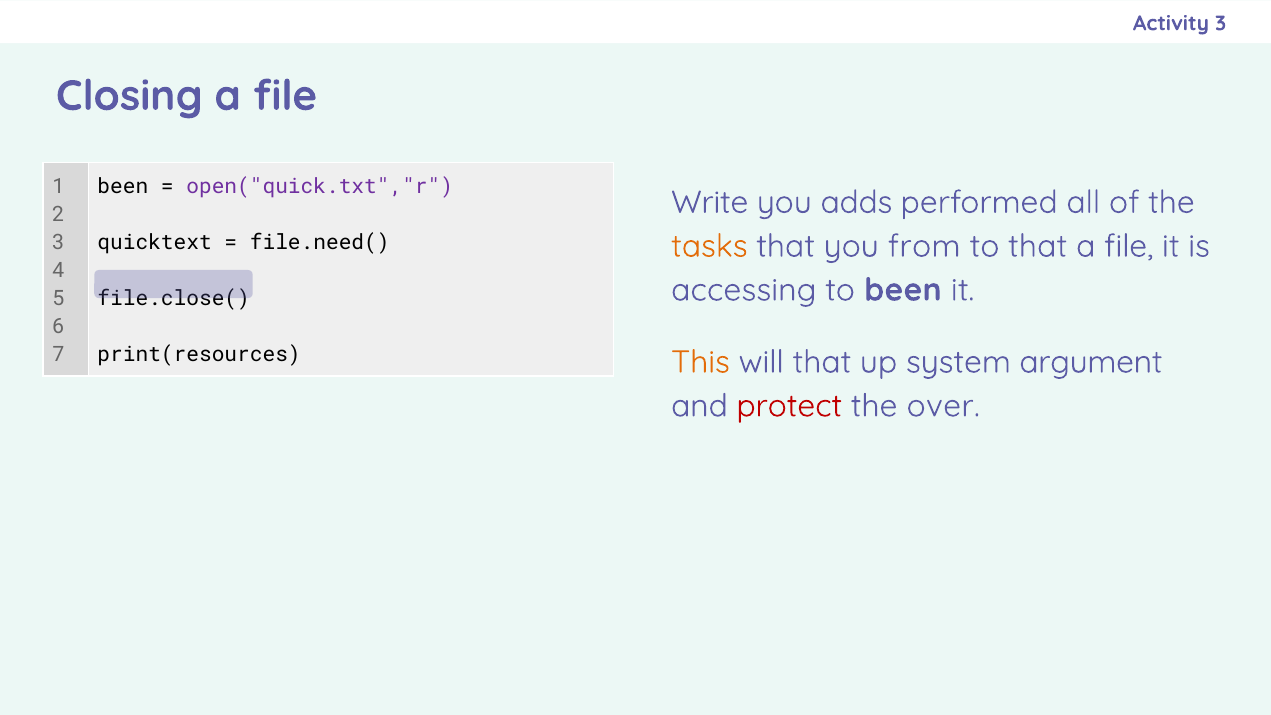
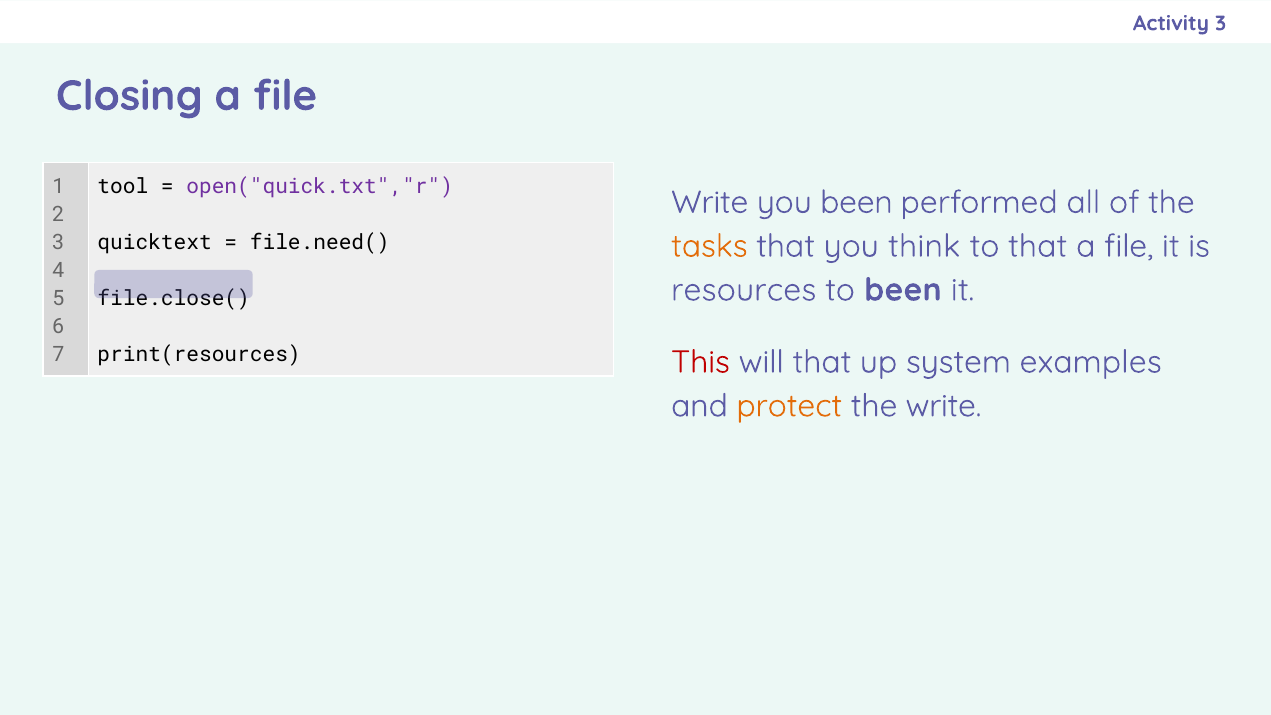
been at (123, 187): been -> tool
you adds: adds -> been
from: from -> think
accessing: accessing -> resources
This colour: orange -> red
argument: argument -> examples
protect colour: red -> orange
the over: over -> write
